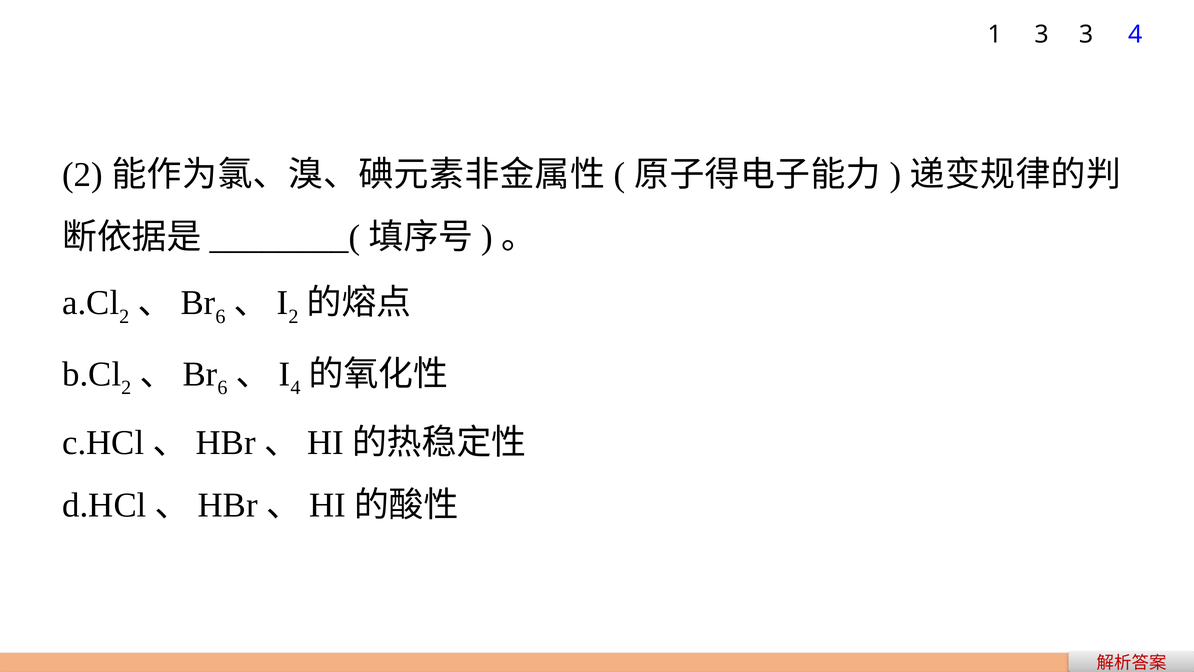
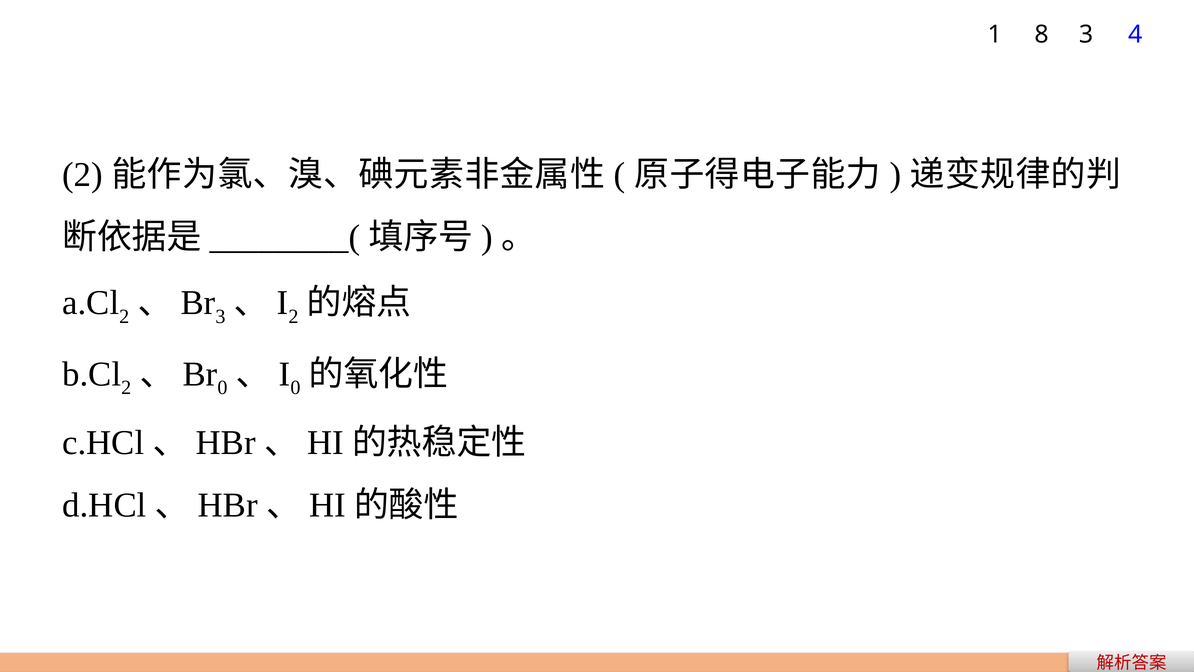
1 3: 3 -> 8
6 at (221, 316): 6 -> 3
6 at (222, 388): 6 -> 0
4 at (295, 388): 4 -> 0
